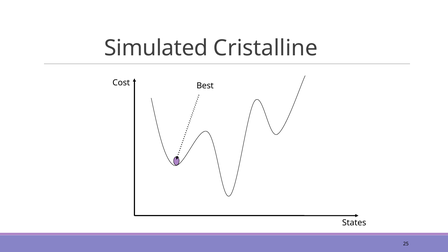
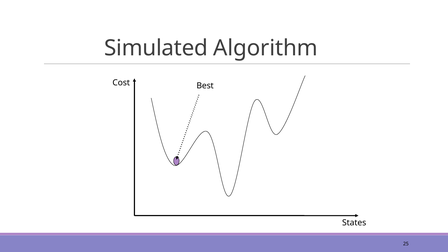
Cristalline: Cristalline -> Algorithm
